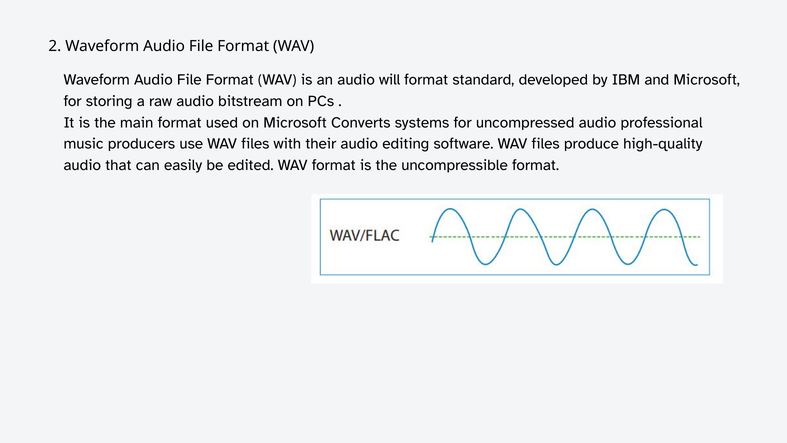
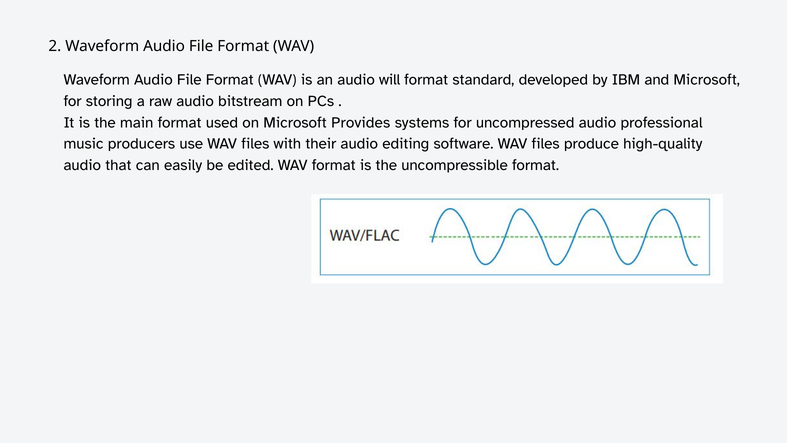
Converts: Converts -> Provides
